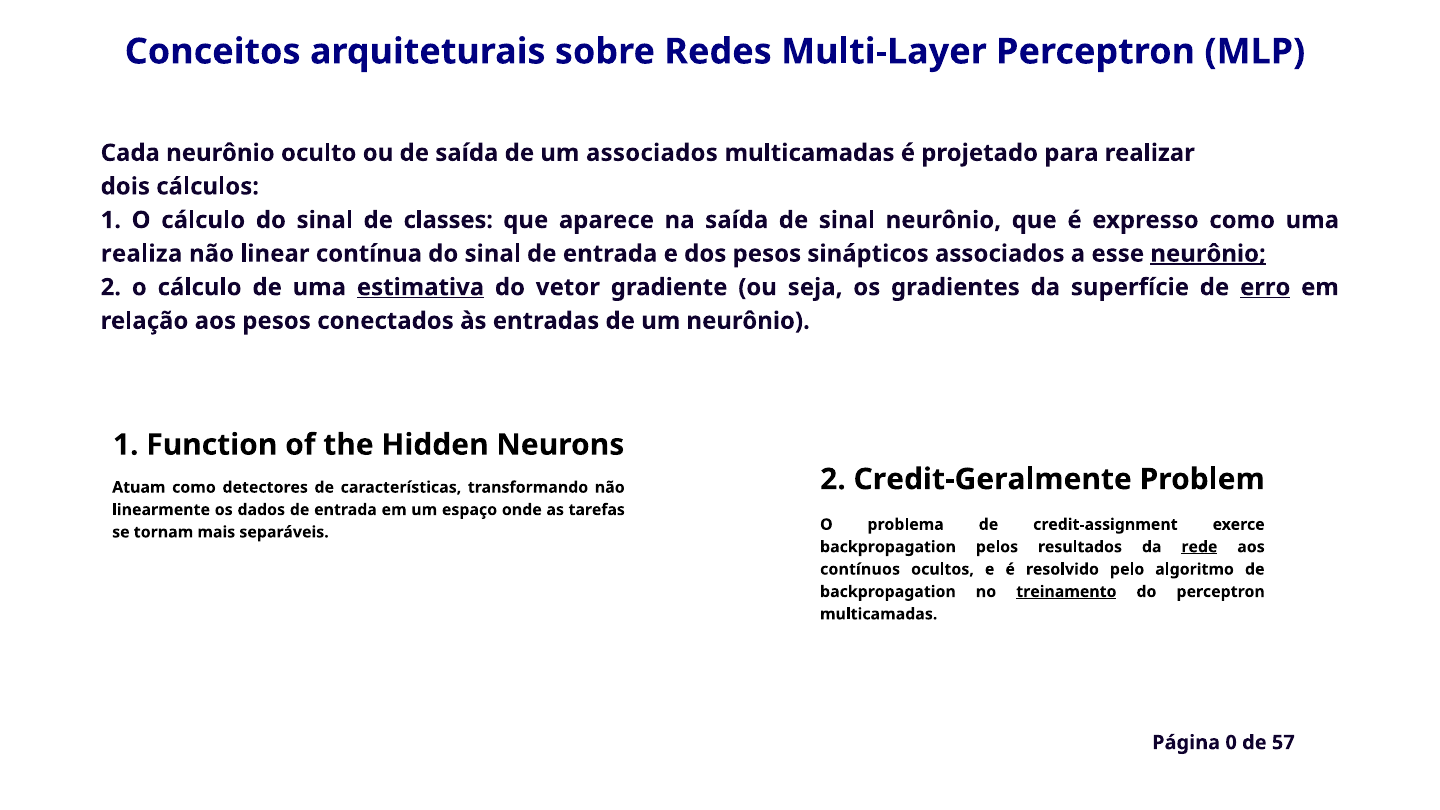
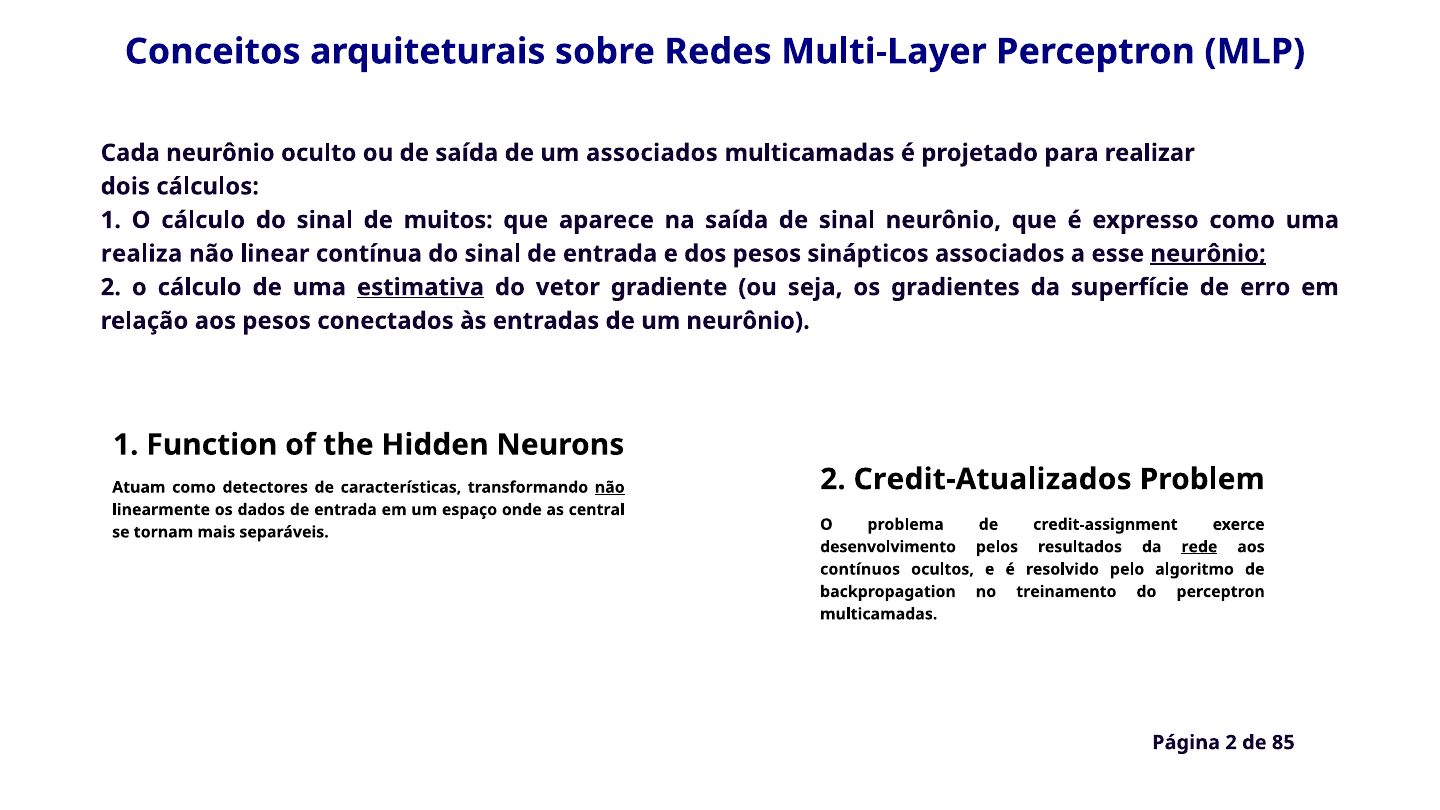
classes: classes -> muitos
erro underline: present -> none
Credit-Geralmente: Credit-Geralmente -> Credit-Atualizados
não at (610, 487) underline: none -> present
tarefas: tarefas -> central
backpropagation at (888, 547): backpropagation -> desenvolvimento
treinamento underline: present -> none
Página 0: 0 -> 2
57: 57 -> 85
